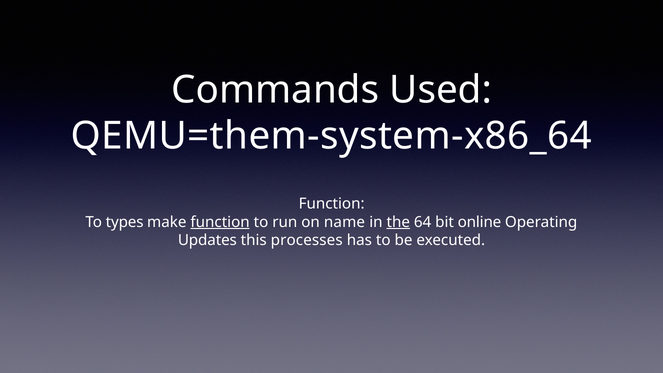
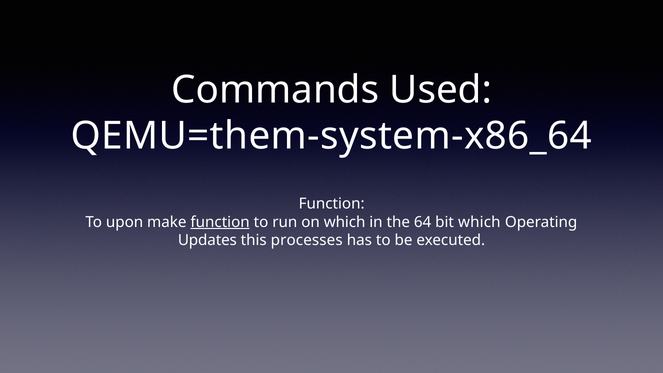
types: types -> upon
on name: name -> which
the underline: present -> none
bit online: online -> which
